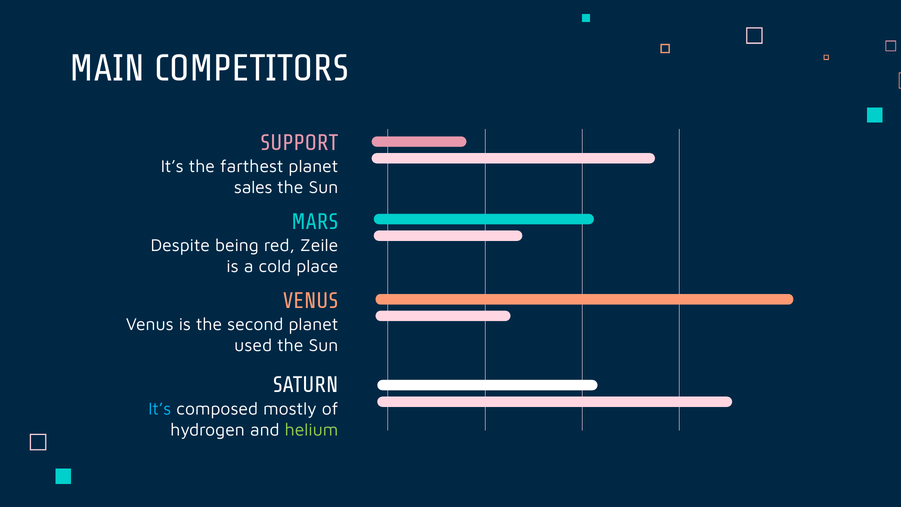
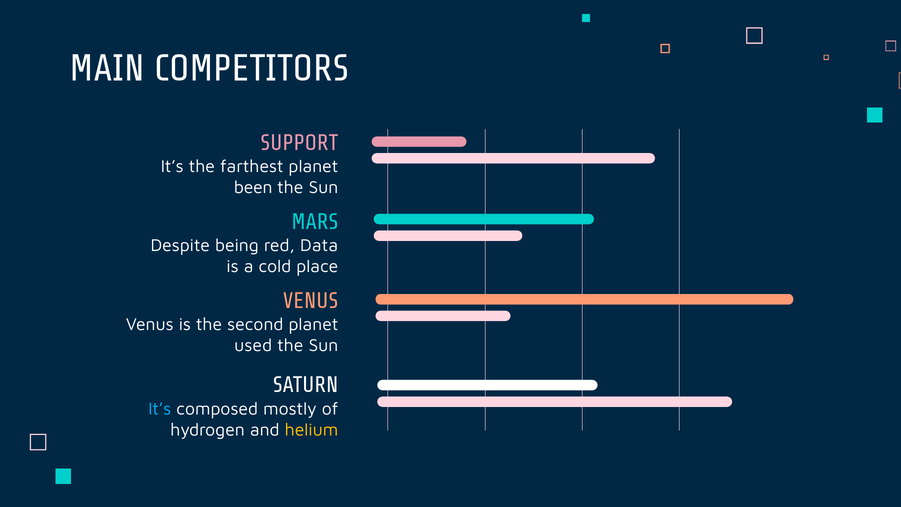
sales: sales -> been
Zeile: Zeile -> Data
helium colour: light green -> yellow
